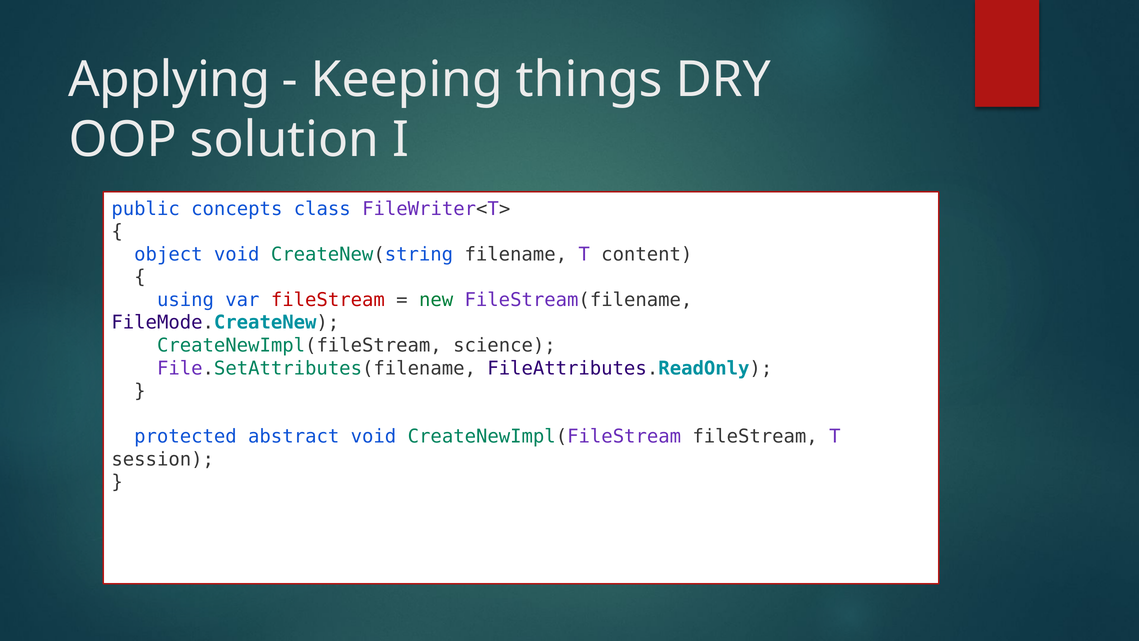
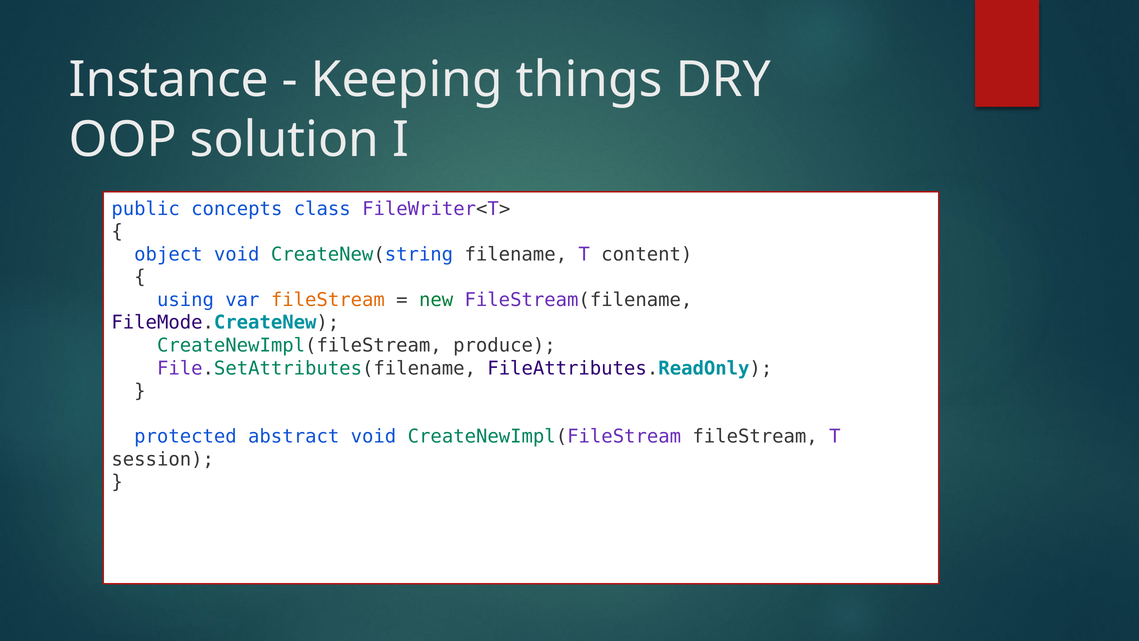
Applying: Applying -> Instance
fileStream at (328, 300) colour: red -> orange
science: science -> produce
